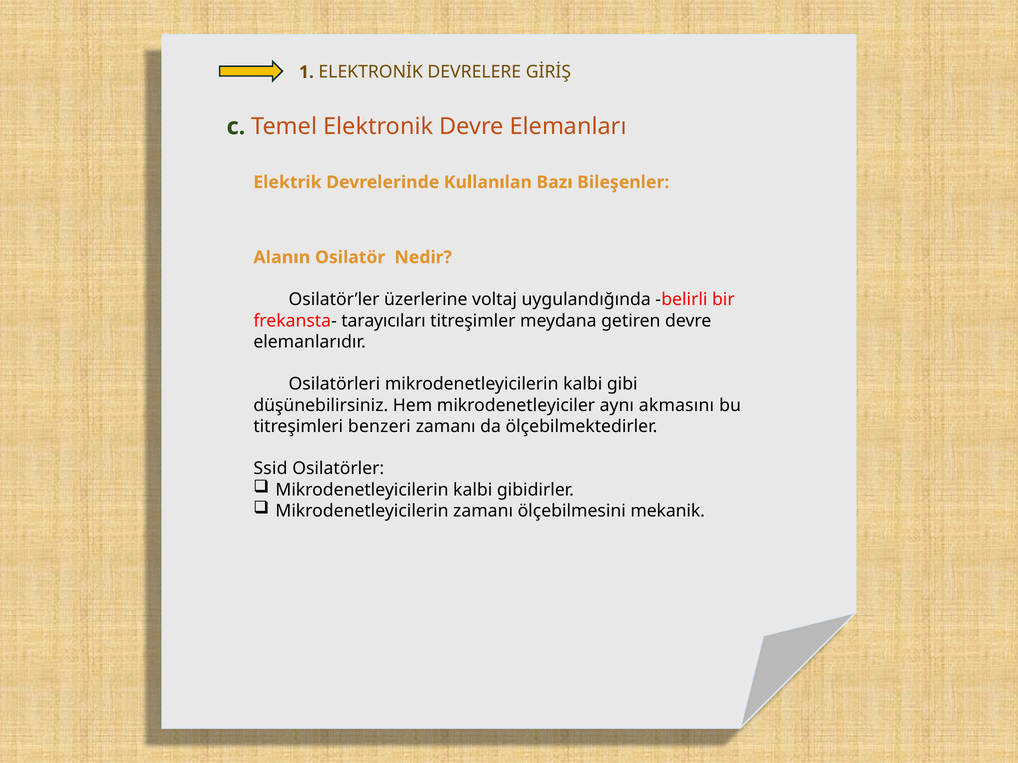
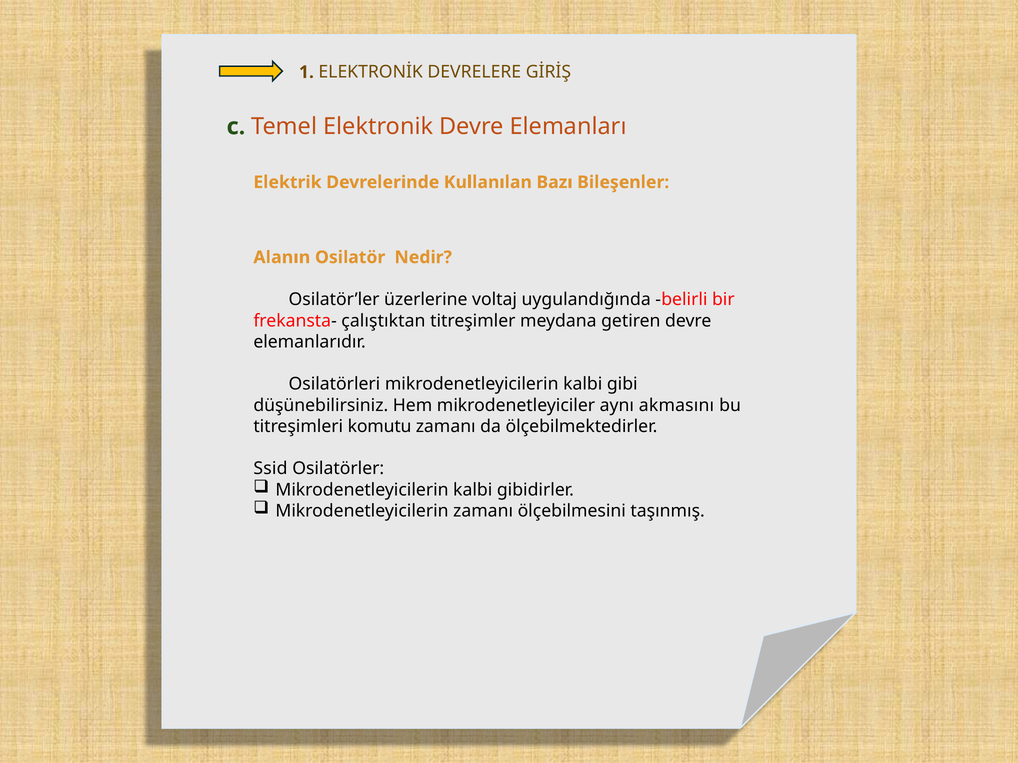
tarayıcıları: tarayıcıları -> çalıştıktan
benzeri: benzeri -> komutu
mekanik: mekanik -> taşınmış
